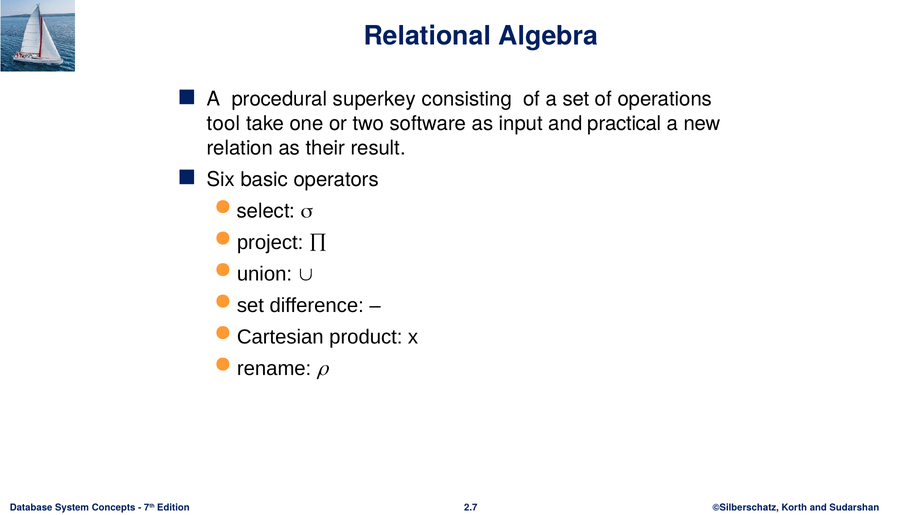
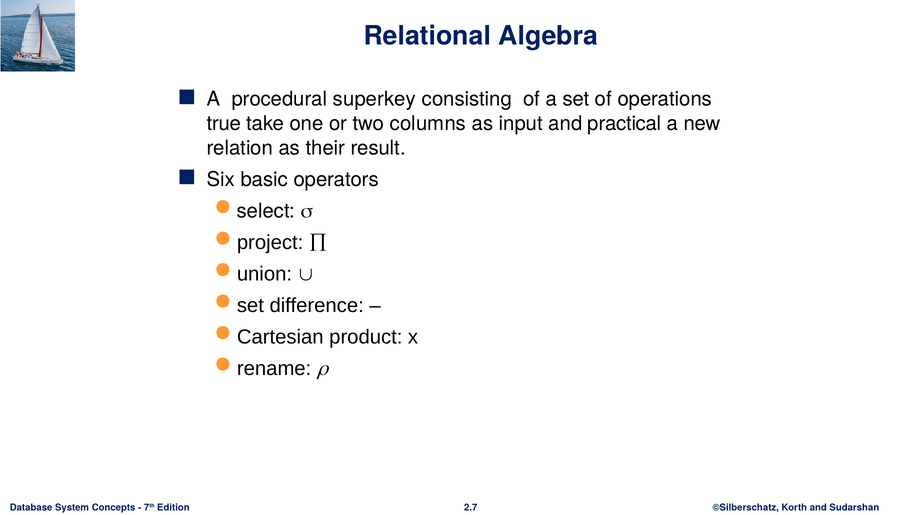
tool: tool -> true
software: software -> columns
